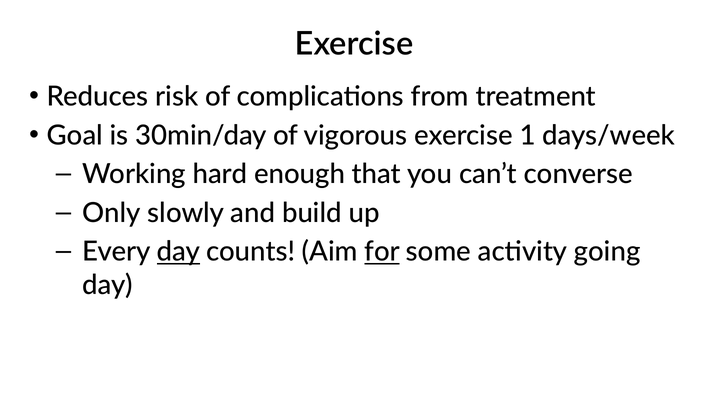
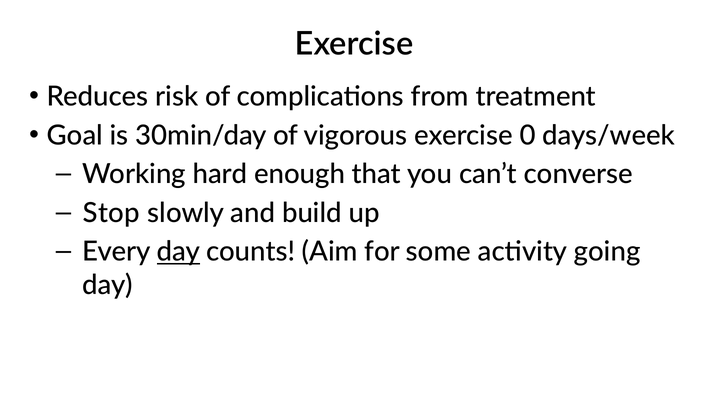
1: 1 -> 0
Only: Only -> Stop
for underline: present -> none
